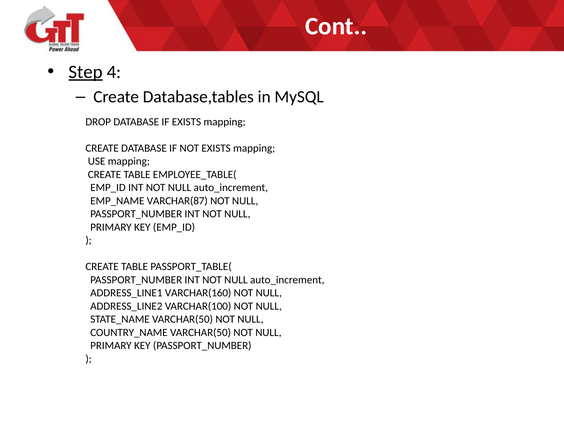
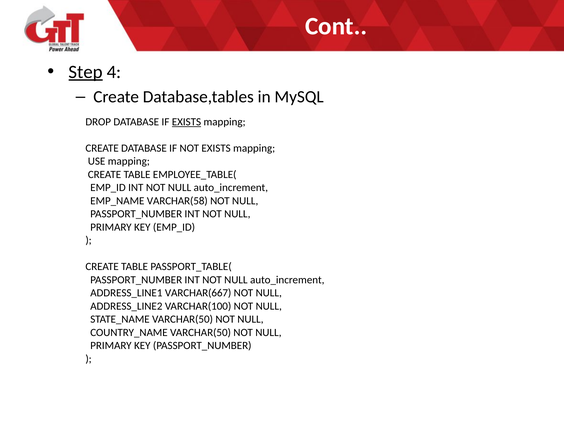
EXISTS at (186, 122) underline: none -> present
VARCHAR(87: VARCHAR(87 -> VARCHAR(58
VARCHAR(160: VARCHAR(160 -> VARCHAR(667
